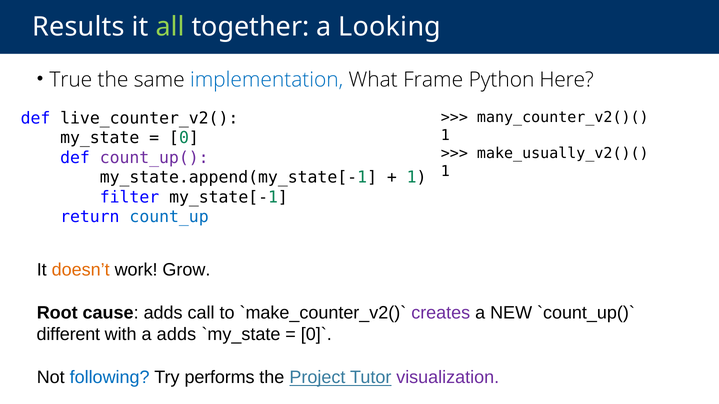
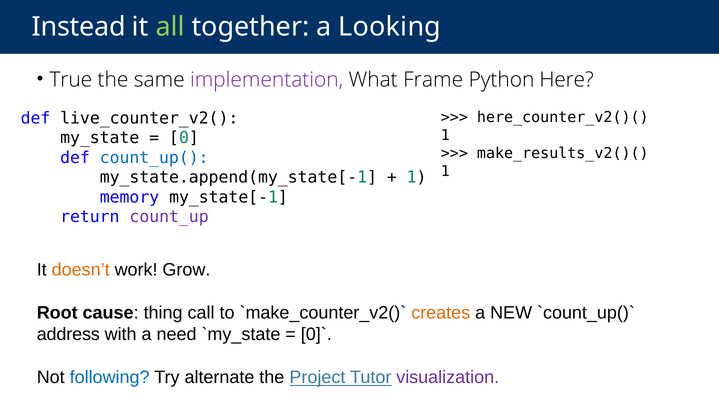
Results: Results -> Instead
implementation colour: blue -> purple
many_counter_v2()(: many_counter_v2()( -> here_counter_v2()(
make_usually_v2()(: make_usually_v2()( -> make_results_v2()(
count_up( colour: purple -> blue
filter: filter -> memory
count_up colour: blue -> purple
cause adds: adds -> thing
creates colour: purple -> orange
different: different -> address
a adds: adds -> need
performs: performs -> alternate
